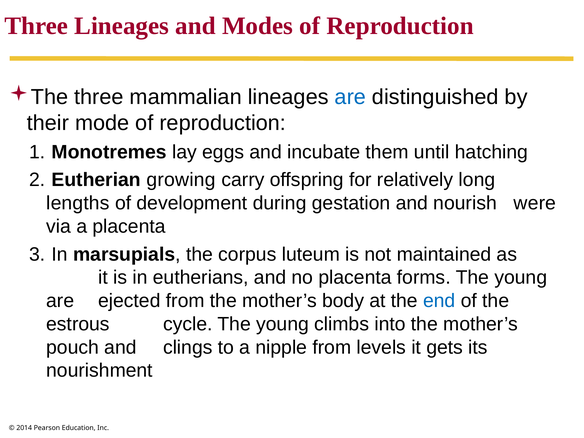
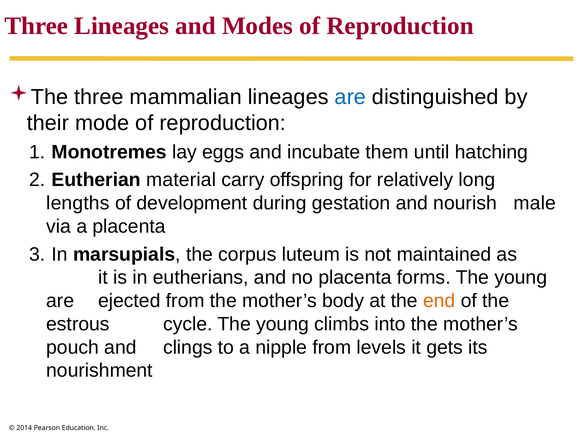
growing: growing -> material
were: were -> male
end colour: blue -> orange
